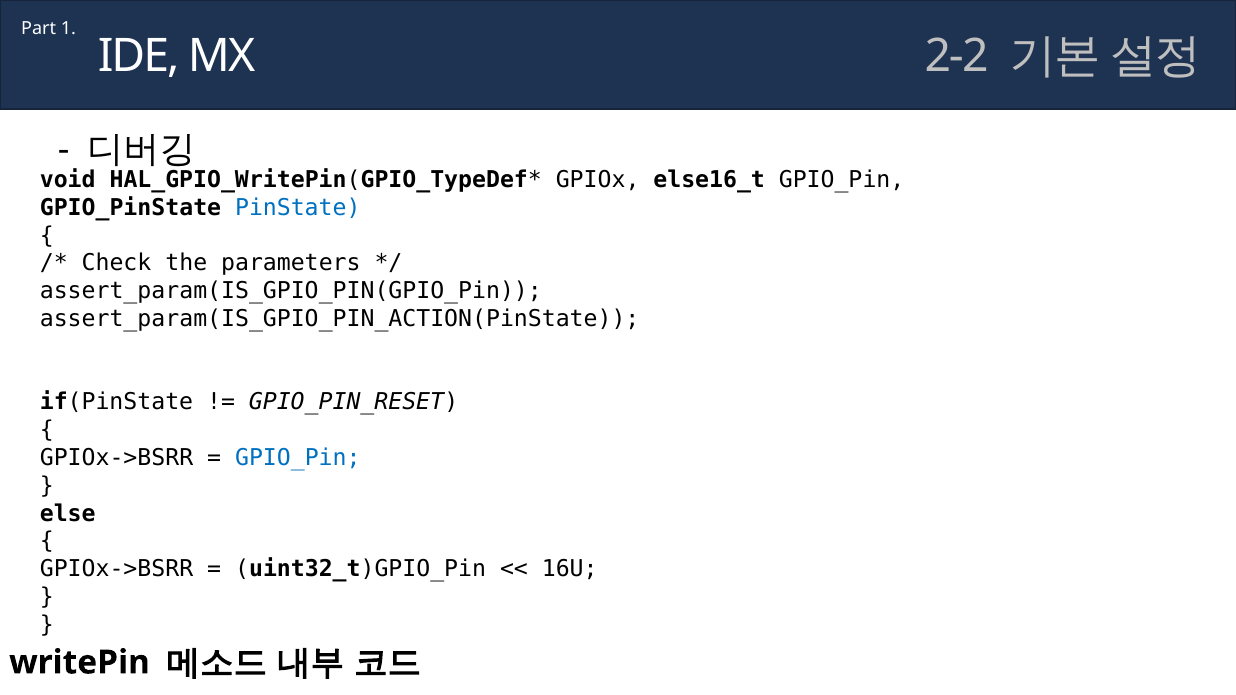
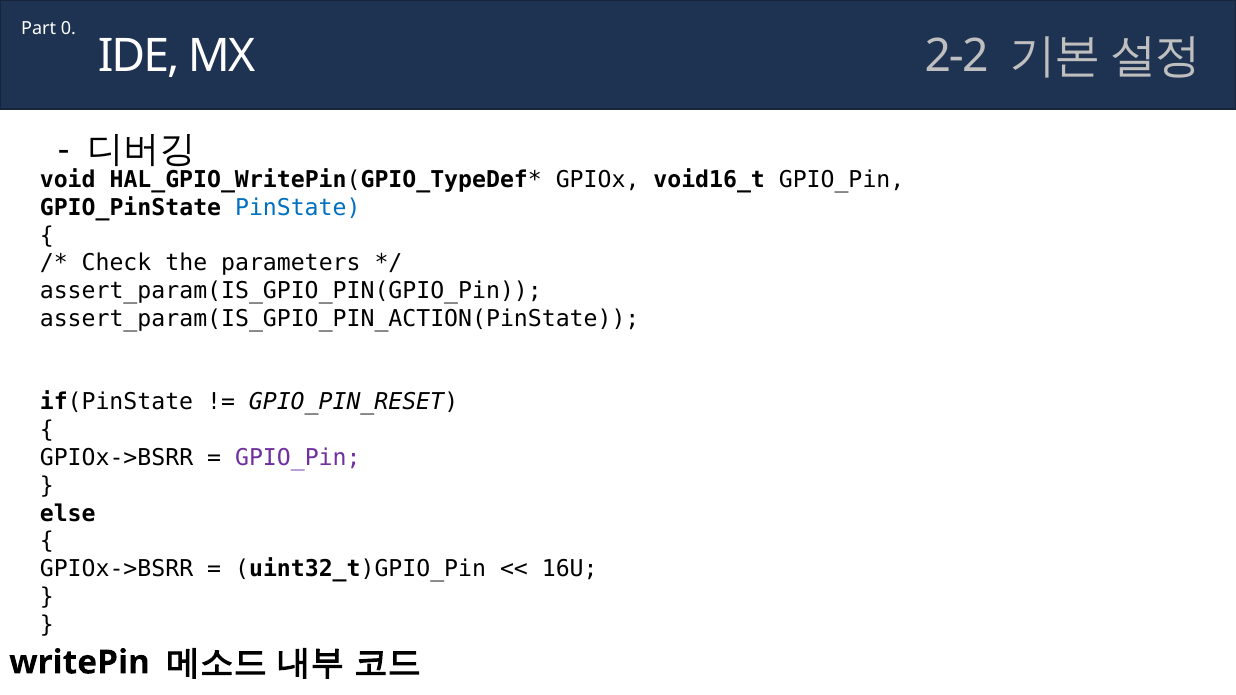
1: 1 -> 0
else16_t: else16_t -> void16_t
GPIO_Pin at (298, 458) colour: blue -> purple
